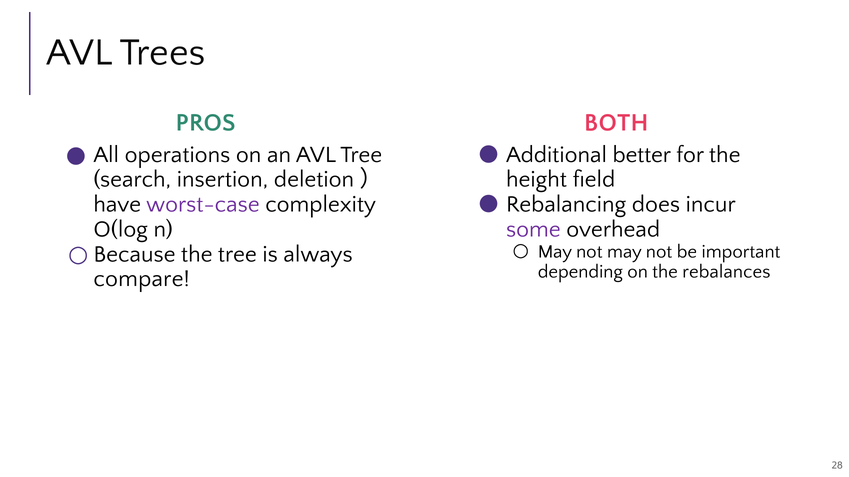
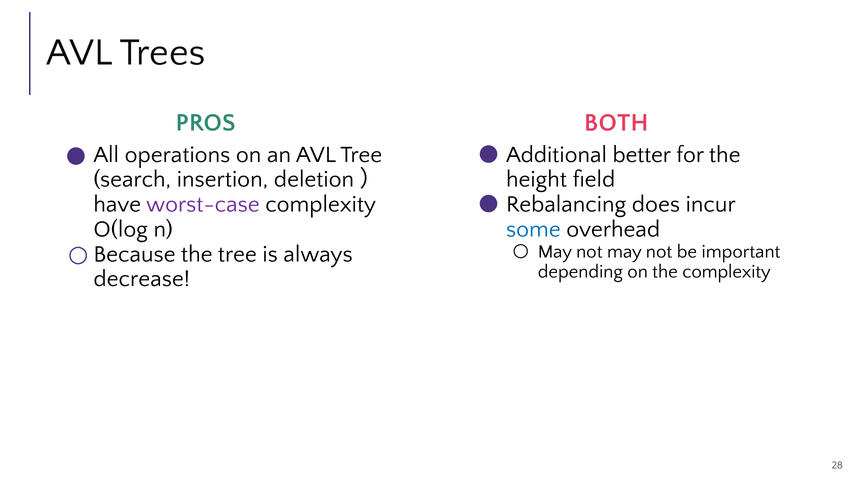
some colour: purple -> blue
the rebalances: rebalances -> complexity
compare: compare -> decrease
